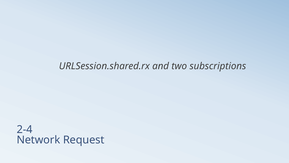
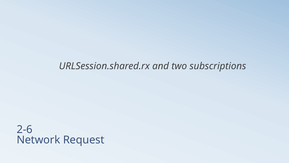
2-4: 2-4 -> 2-6
